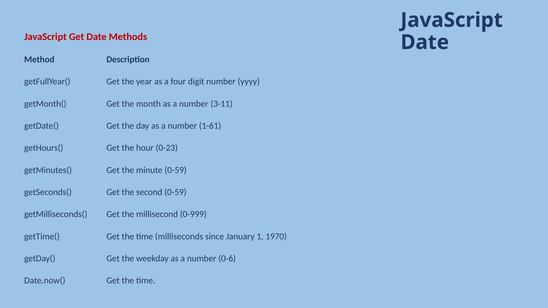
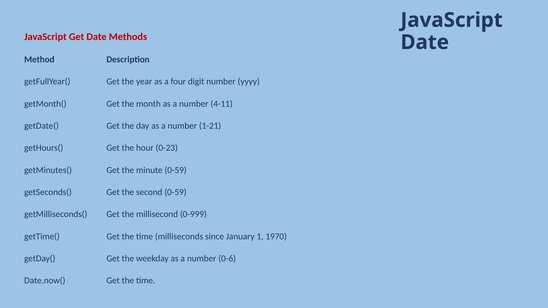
3-11: 3-11 -> 4-11
1-61: 1-61 -> 1-21
